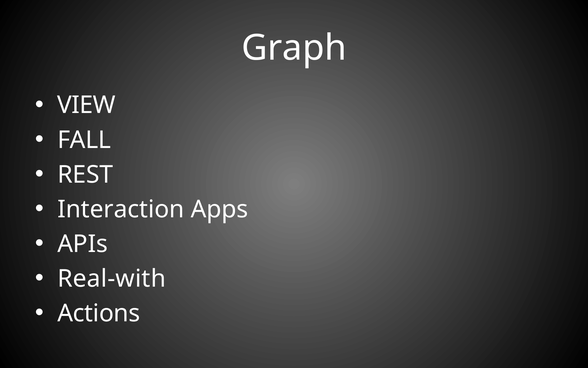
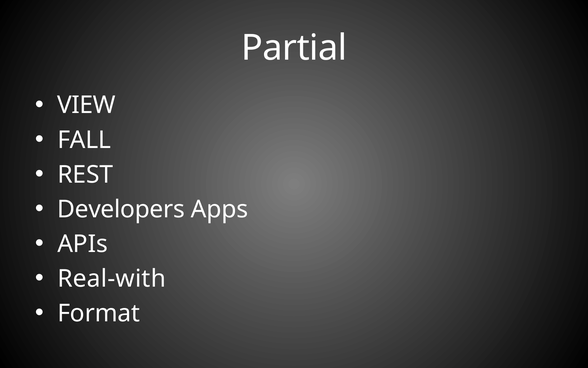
Graph: Graph -> Partial
Interaction: Interaction -> Developers
Actions: Actions -> Format
